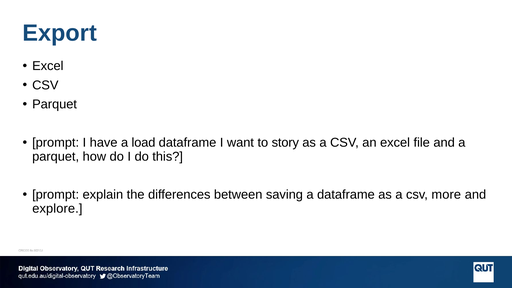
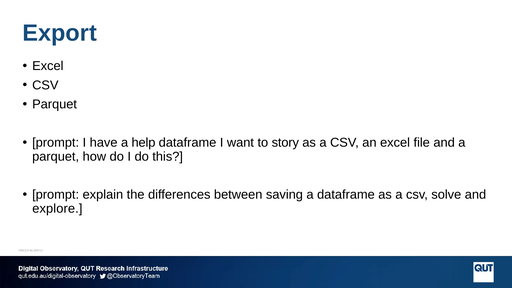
load: load -> help
more: more -> solve
